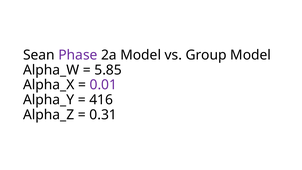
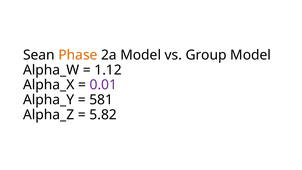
Phase colour: purple -> orange
5.85: 5.85 -> 1.12
416: 416 -> 581
0.31: 0.31 -> 5.82
